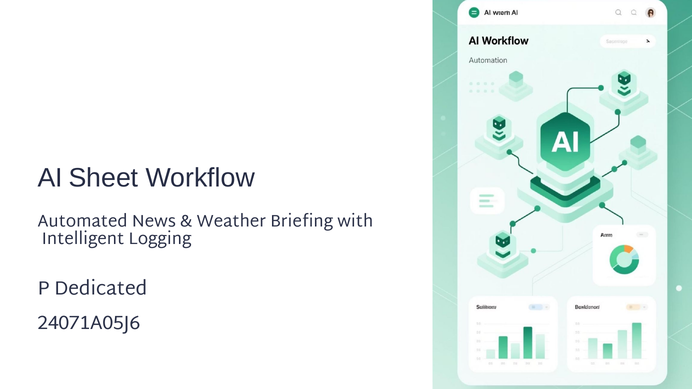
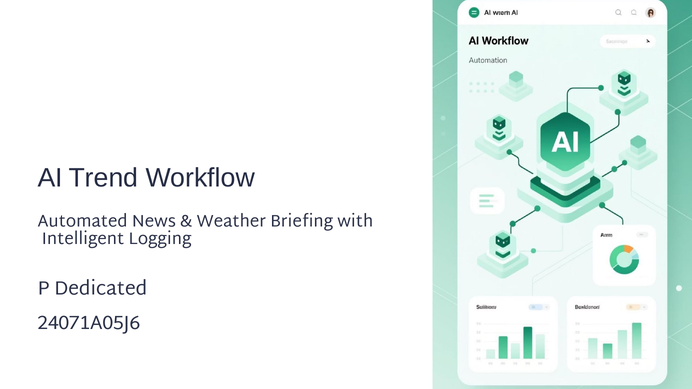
Sheet: Sheet -> Trend
